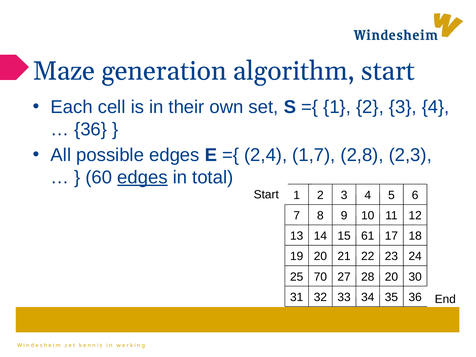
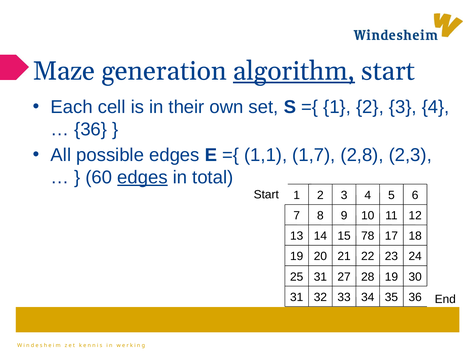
algorithm underline: none -> present
2,4: 2,4 -> 1,1
61: 61 -> 78
25 70: 70 -> 31
28 20: 20 -> 19
